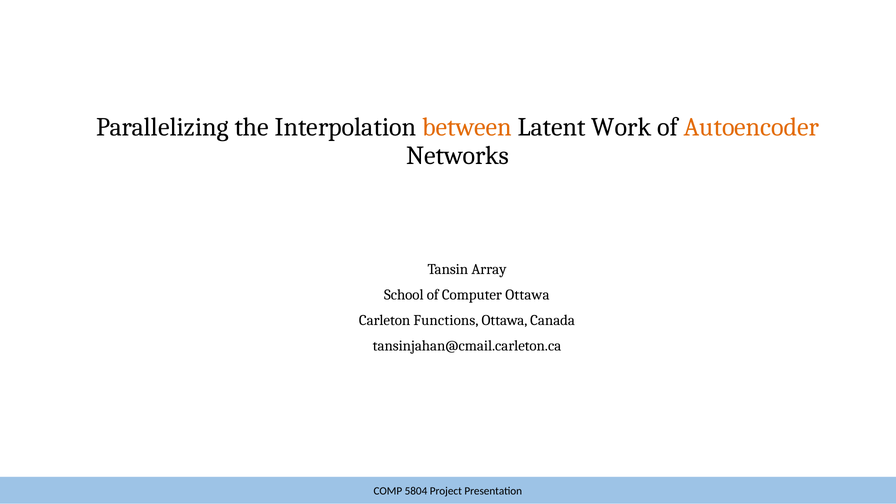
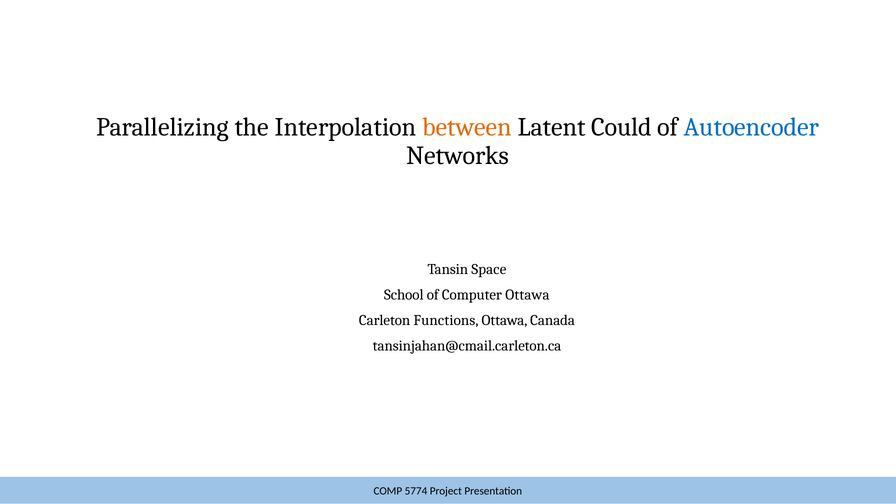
Work: Work -> Could
Autoencoder colour: orange -> blue
Array: Array -> Space
5804: 5804 -> 5774
